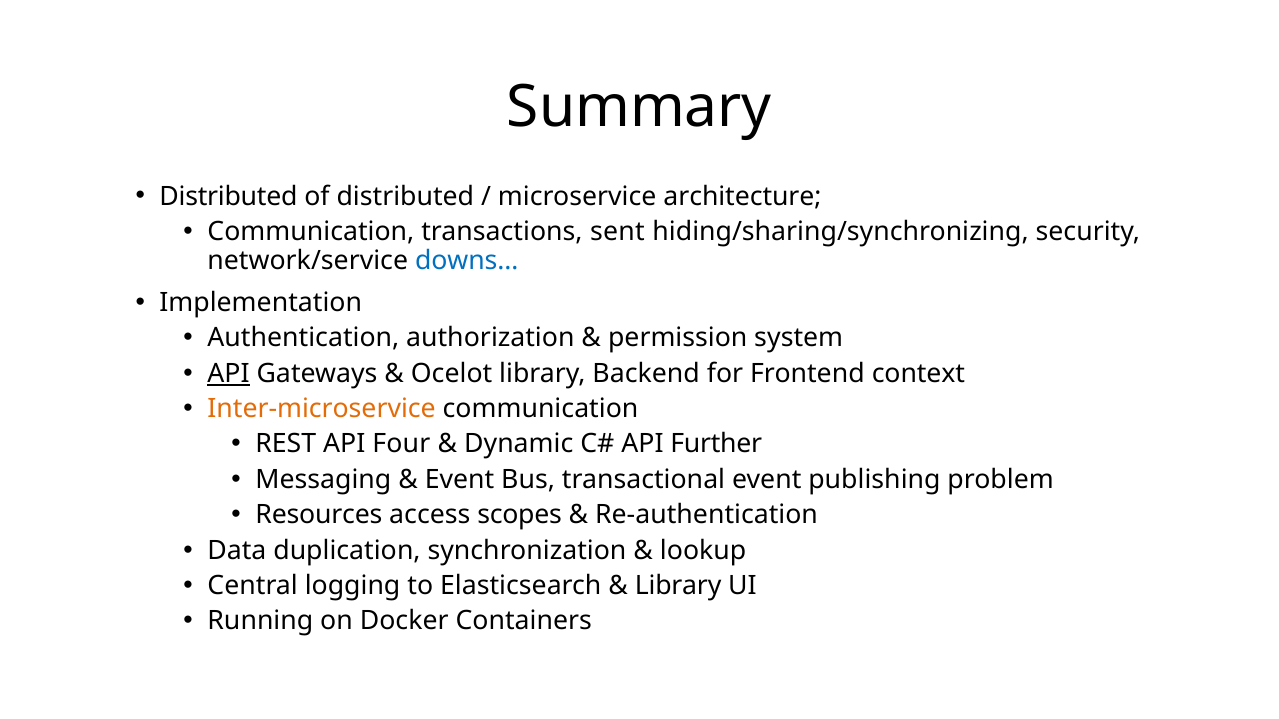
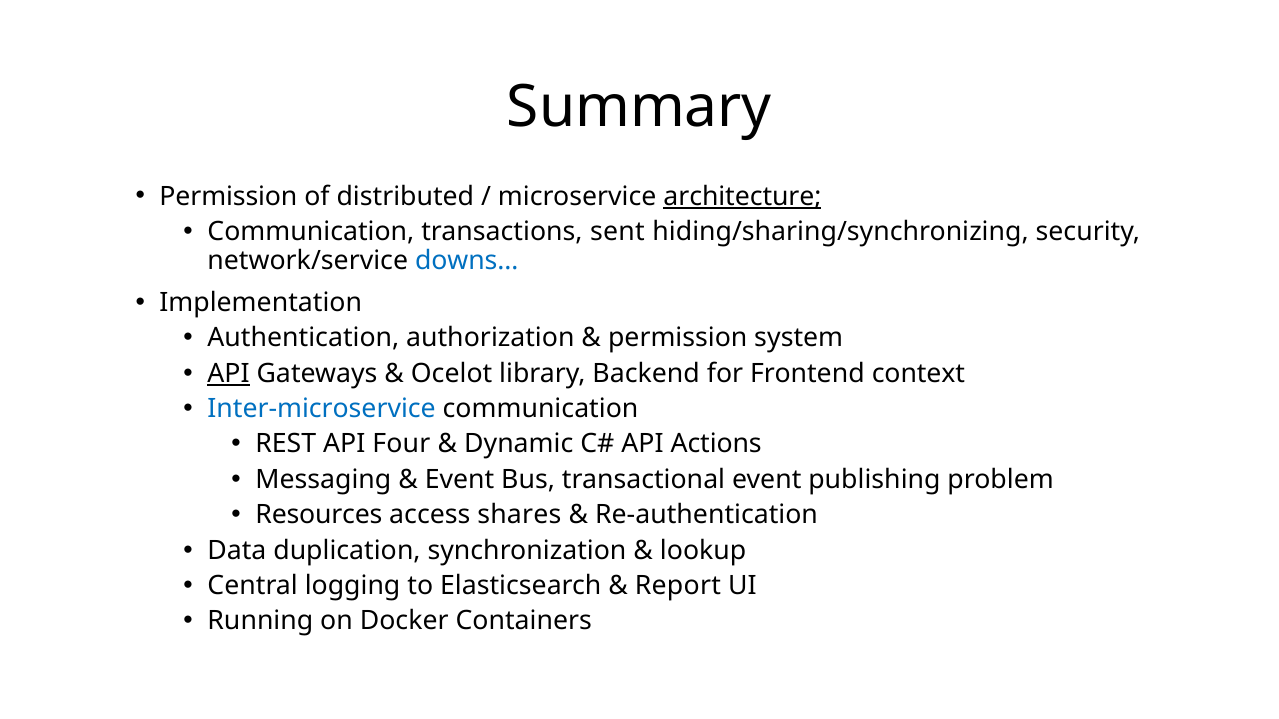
Distributed at (229, 196): Distributed -> Permission
architecture underline: none -> present
Inter-microservice colour: orange -> blue
Further: Further -> Actions
scopes: scopes -> shares
Library at (678, 586): Library -> Report
